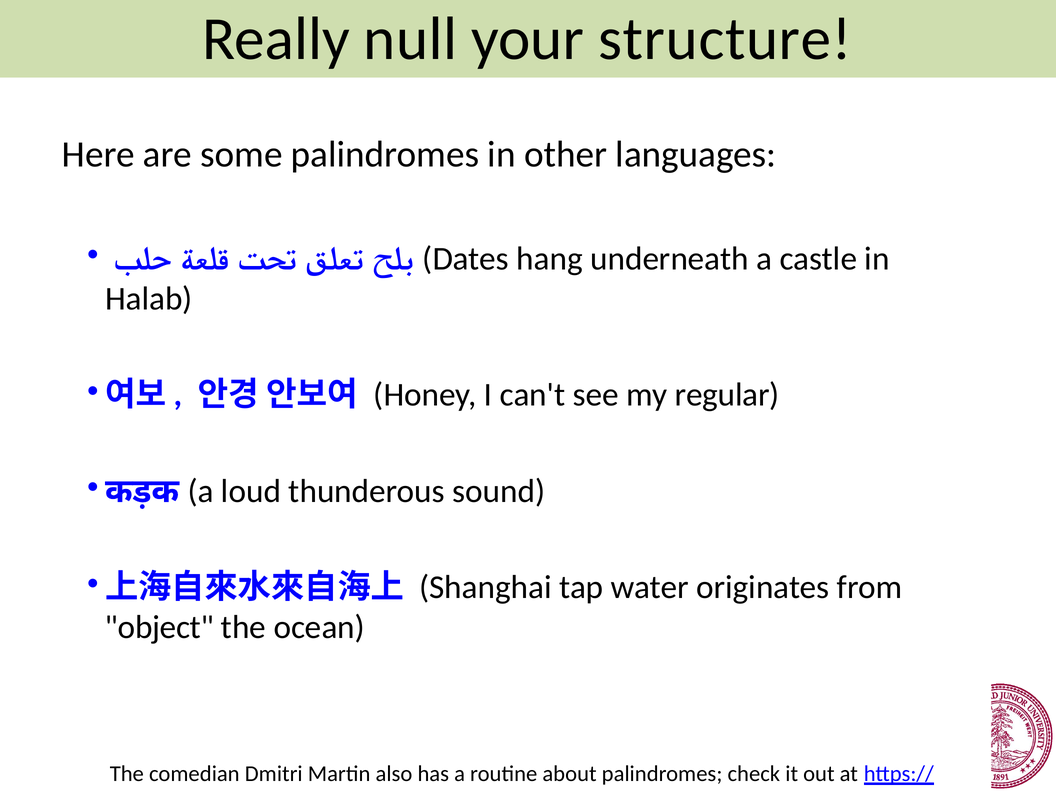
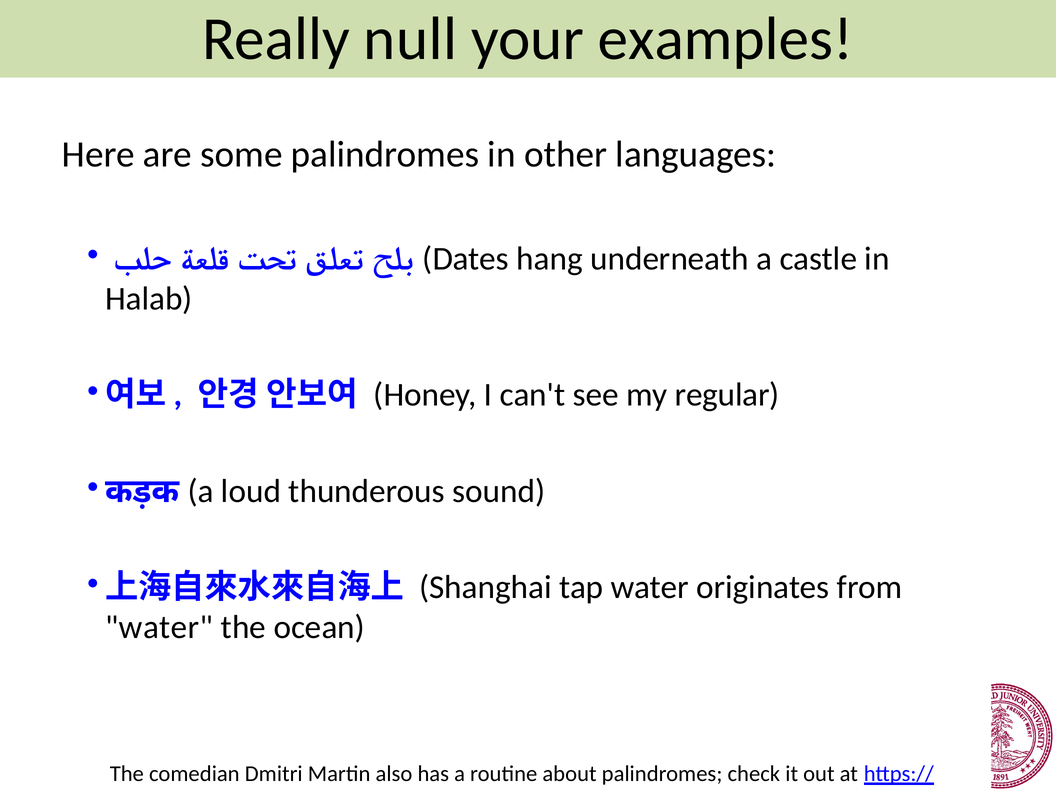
structure: structure -> examples
object at (159, 627): object -> water
